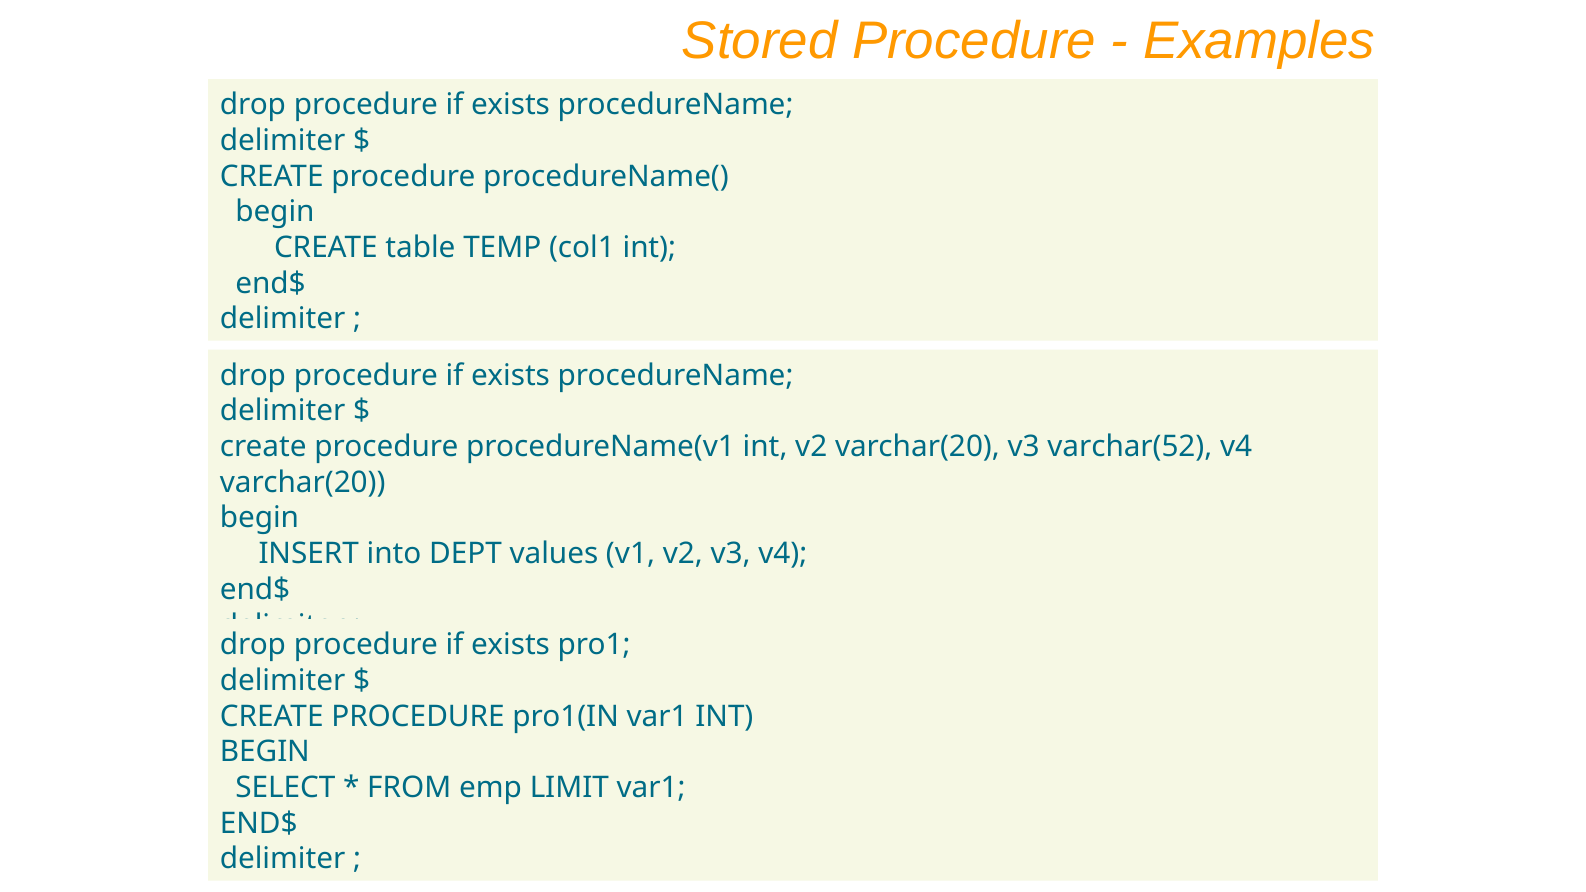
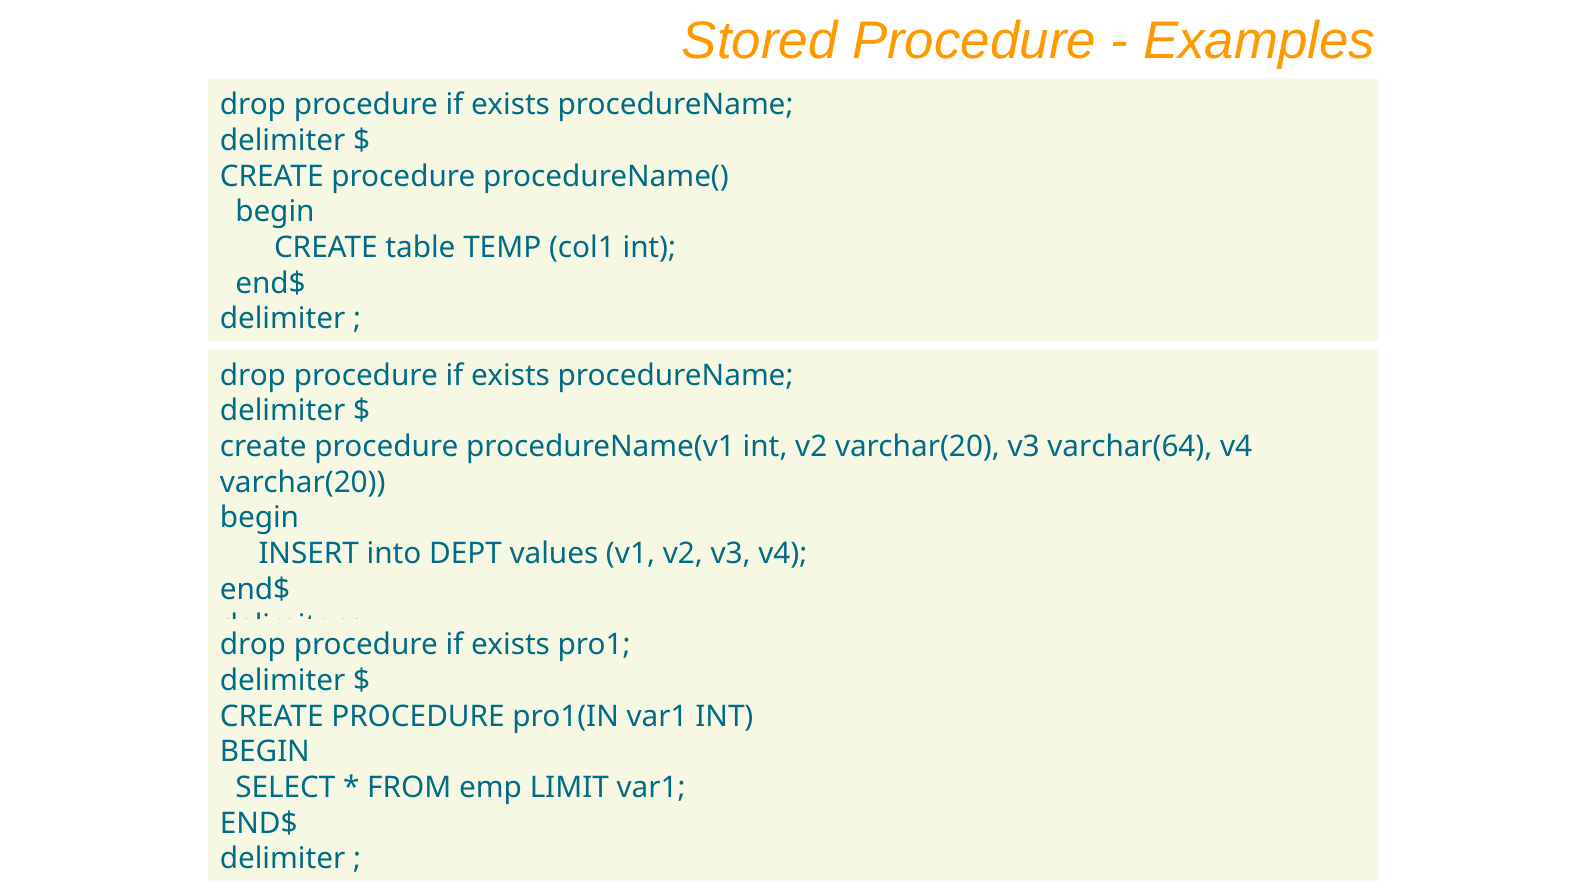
varchar(52: varchar(52 -> varchar(64
